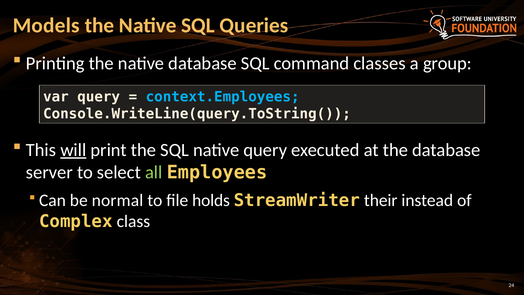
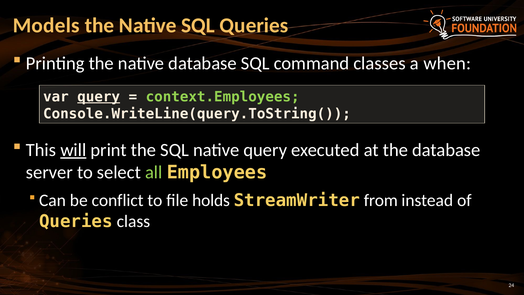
group: group -> when
query at (99, 97) underline: none -> present
context.Employees colour: light blue -> light green
normal: normal -> conflict
their: their -> from
Complex at (76, 221): Complex -> Queries
